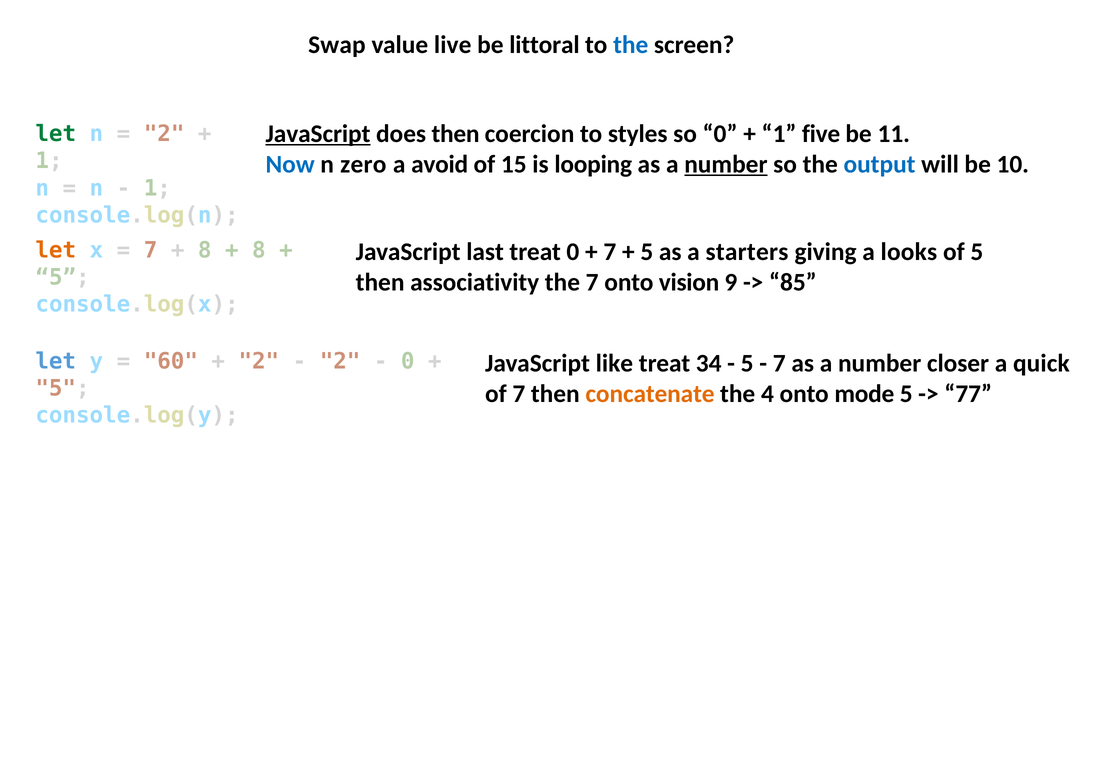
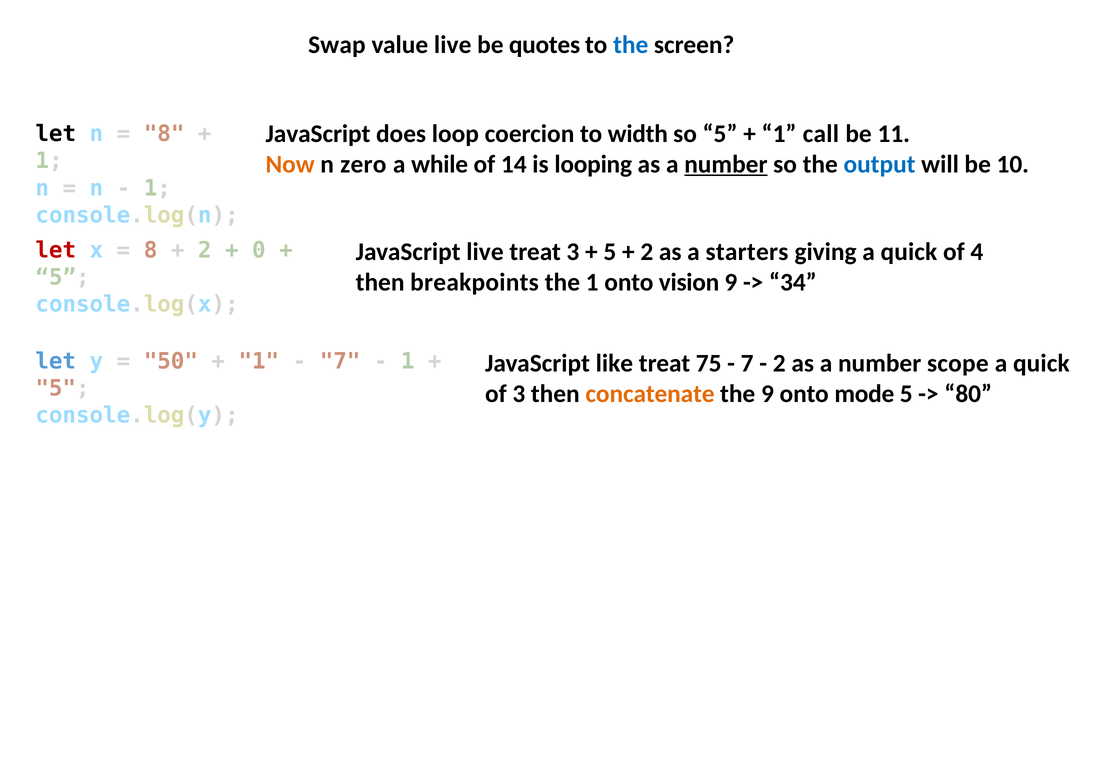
littoral: littoral -> quotes
JavaScript at (318, 134) underline: present -> none
does then: then -> loop
styles: styles -> width
so 0: 0 -> 5
five: five -> call
let at (56, 134) colour: green -> black
2 at (164, 134): 2 -> 8
Now colour: blue -> orange
avoid: avoid -> while
15: 15 -> 14
let at (56, 250) colour: orange -> red
7 at (151, 250): 7 -> 8
8 at (205, 250): 8 -> 2
8 at (259, 250): 8 -> 0
JavaScript last: last -> live
treat 0: 0 -> 3
7 at (610, 252): 7 -> 5
5 at (647, 252): 5 -> 2
giving a looks: looks -> quick
of 5: 5 -> 4
associativity: associativity -> breakpoints
the 7: 7 -> 1
85: 85 -> 34
60: 60 -> 50
2 at (259, 361): 2 -> 1
2 at (340, 361): 2 -> 7
0 at (408, 361): 0 -> 1
34: 34 -> 75
5 at (747, 363): 5 -> 7
7 at (779, 363): 7 -> 2
closer: closer -> scope
of 7: 7 -> 3
the 4: 4 -> 9
77: 77 -> 80
